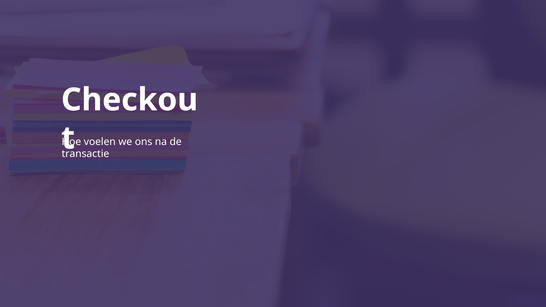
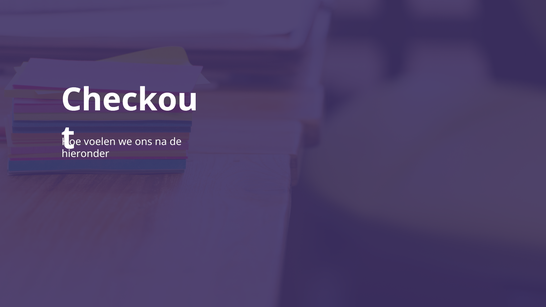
transactie: transactie -> hieronder
